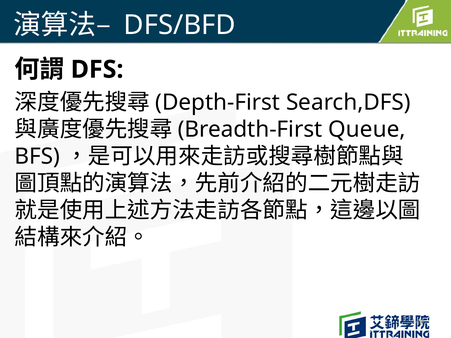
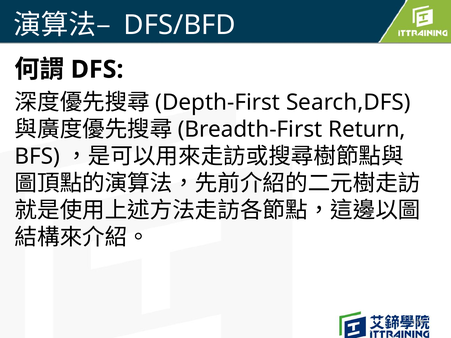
Queue: Queue -> Return
